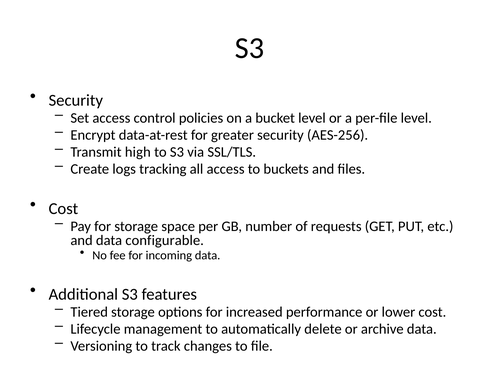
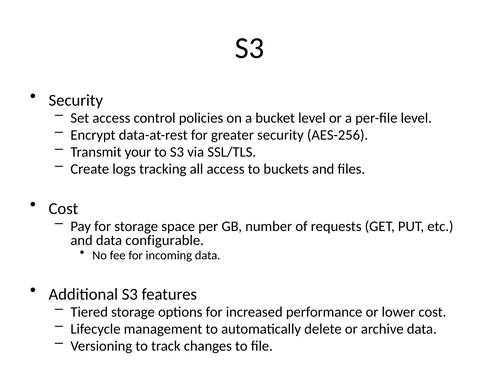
high: high -> your
